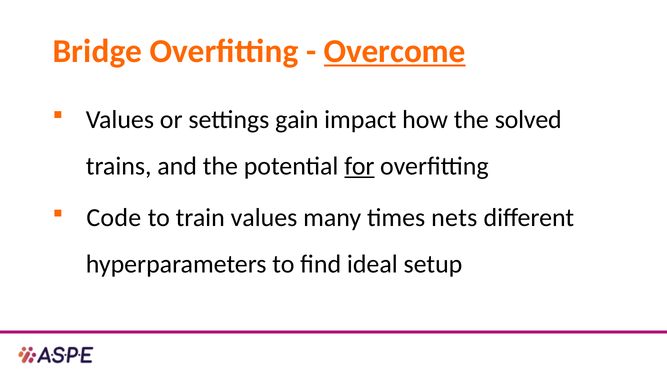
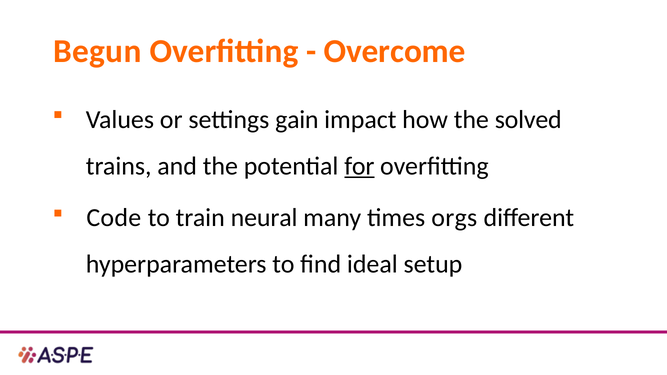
Bridge: Bridge -> Begun
Overcome underline: present -> none
train values: values -> neural
nets: nets -> orgs
